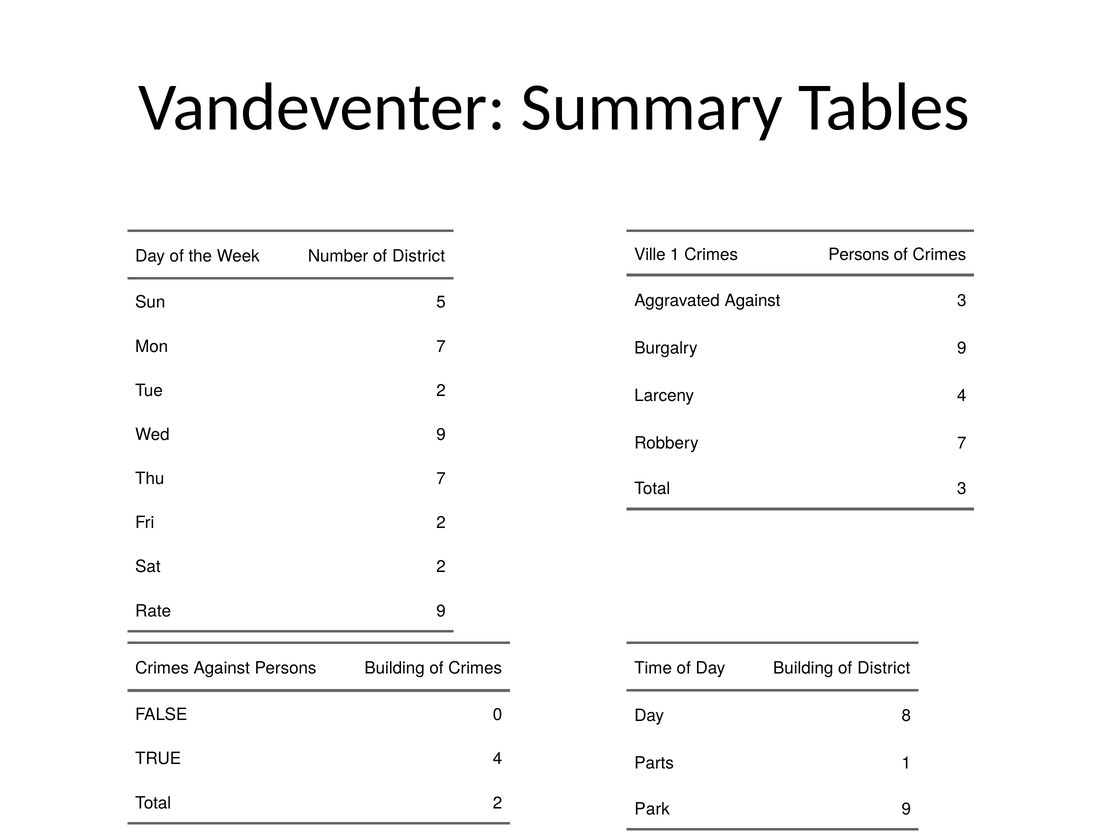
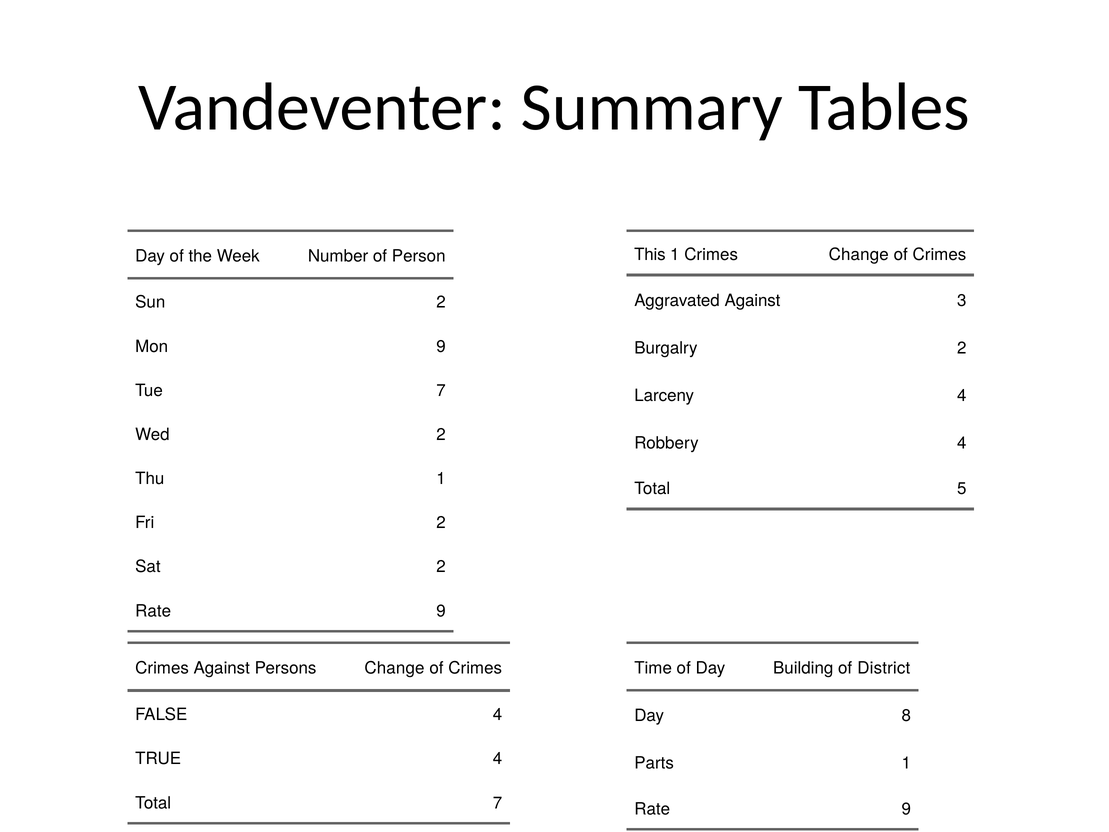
Ville: Ville -> This
Crimes Persons: Persons -> Change
Number of District: District -> Person
Sun 5: 5 -> 2
Mon 7: 7 -> 9
Burgalry 9: 9 -> 2
Tue 2: 2 -> 7
Wed 9: 9 -> 2
Robbery 7: 7 -> 4
Thu 7: 7 -> 1
Total 3: 3 -> 5
Persons Building: Building -> Change
FALSE 0: 0 -> 4
Total 2: 2 -> 7
Park at (652, 809): Park -> Rate
